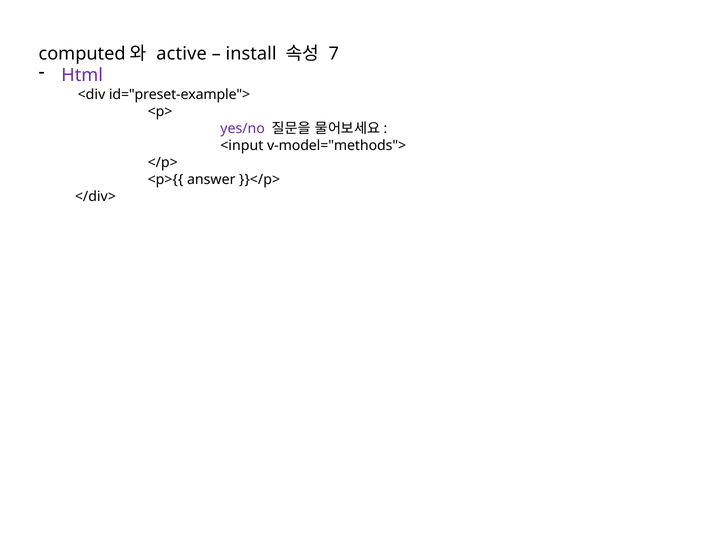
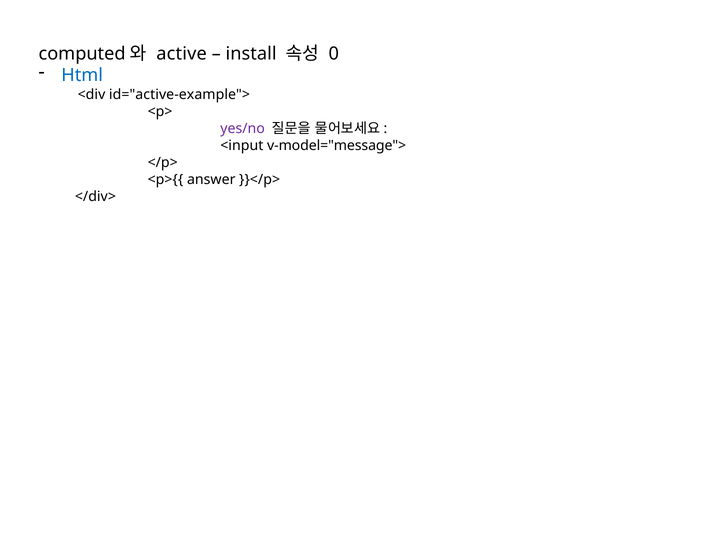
7: 7 -> 0
Html colour: purple -> blue
id="preset-example">: id="preset-example"> -> id="active-example">
v-model="methods">: v-model="methods"> -> v-model="message">
